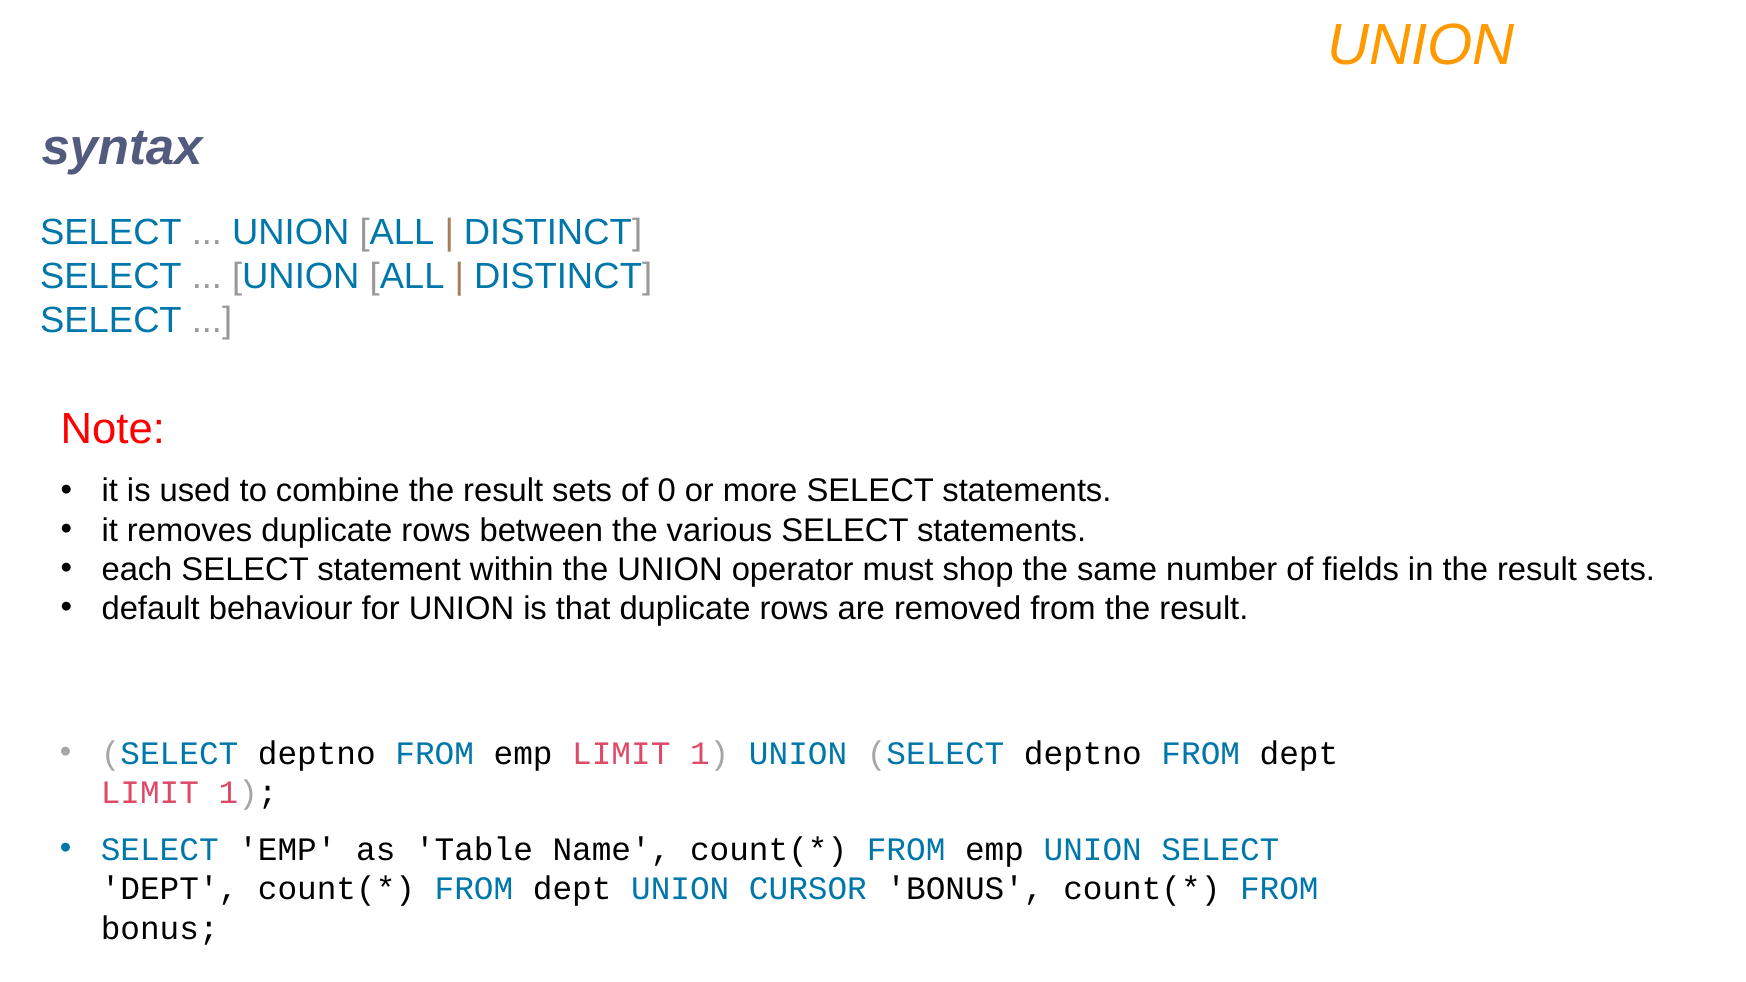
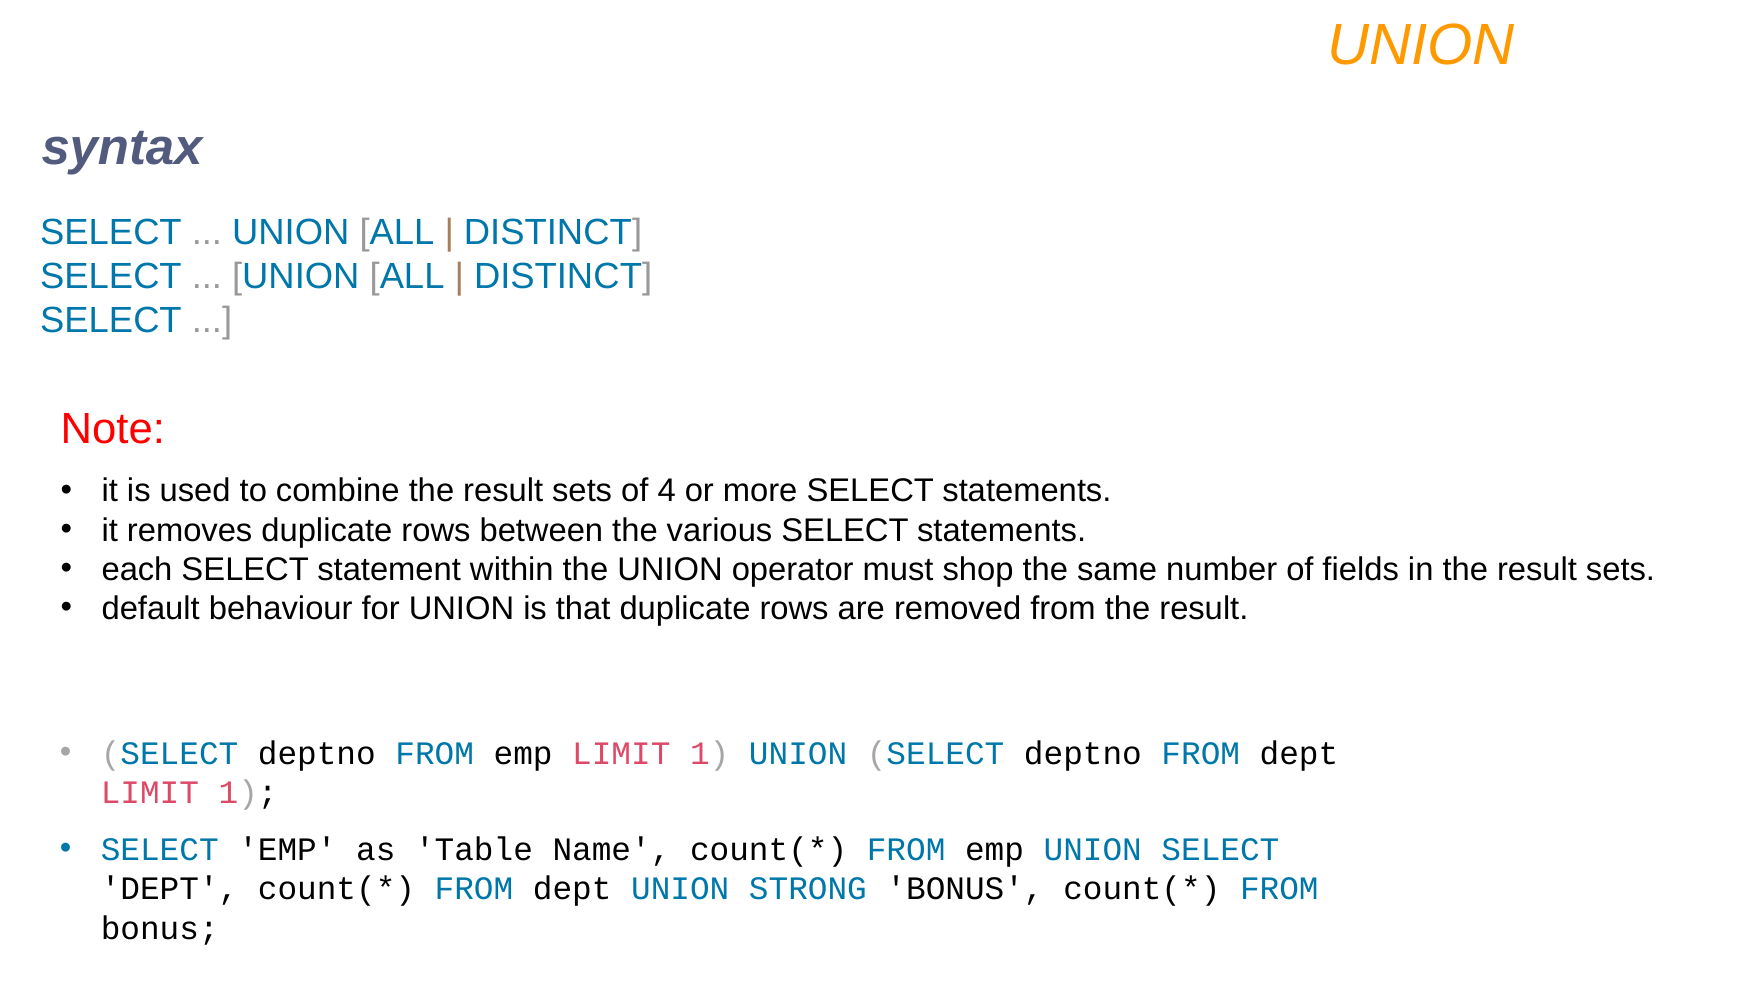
0: 0 -> 4
CURSOR: CURSOR -> STRONG
